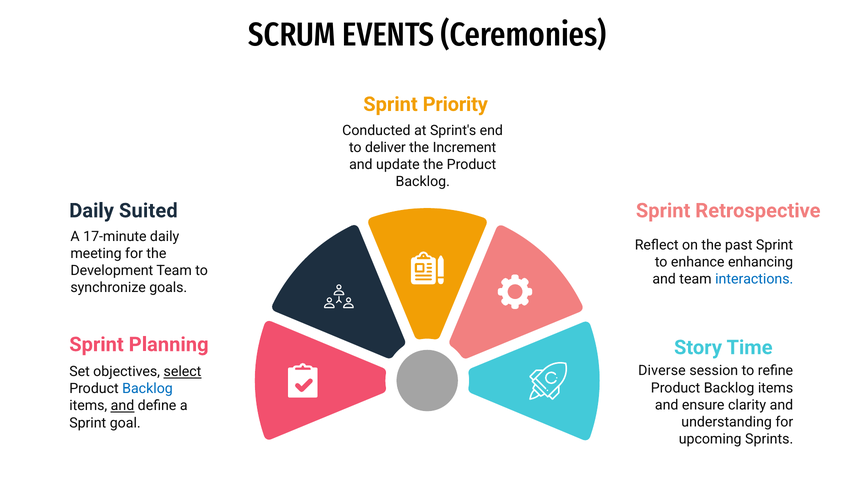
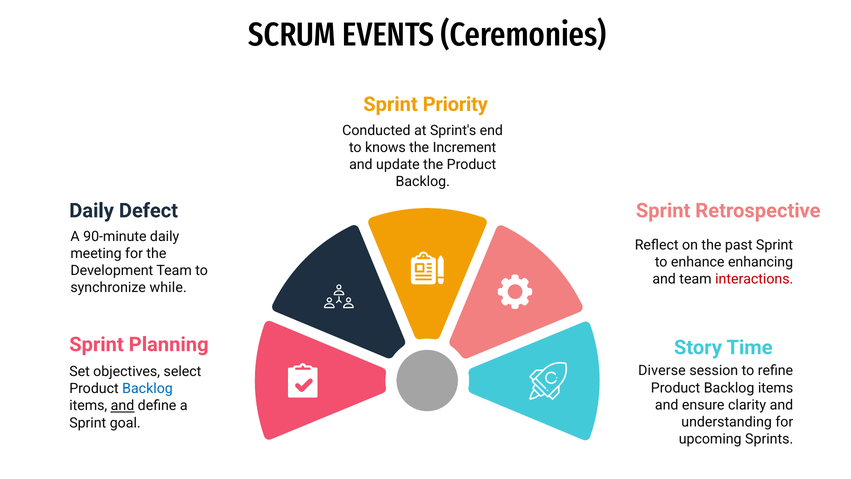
deliver: deliver -> knows
Suited: Suited -> Defect
17-minute: 17-minute -> 90-minute
interactions colour: blue -> red
goals: goals -> while
select underline: present -> none
